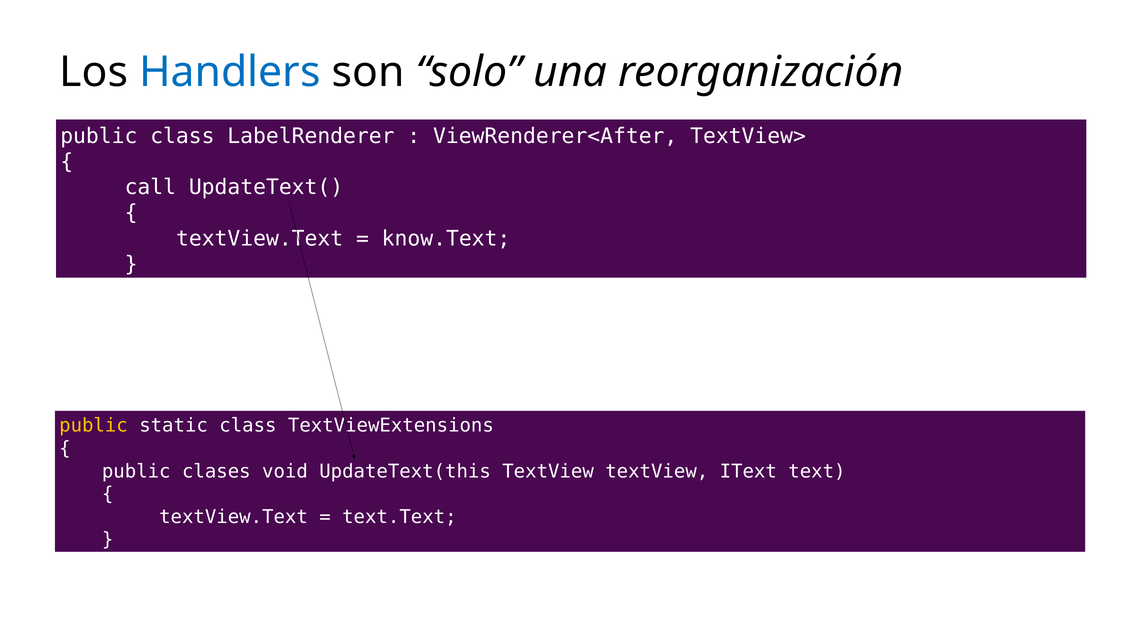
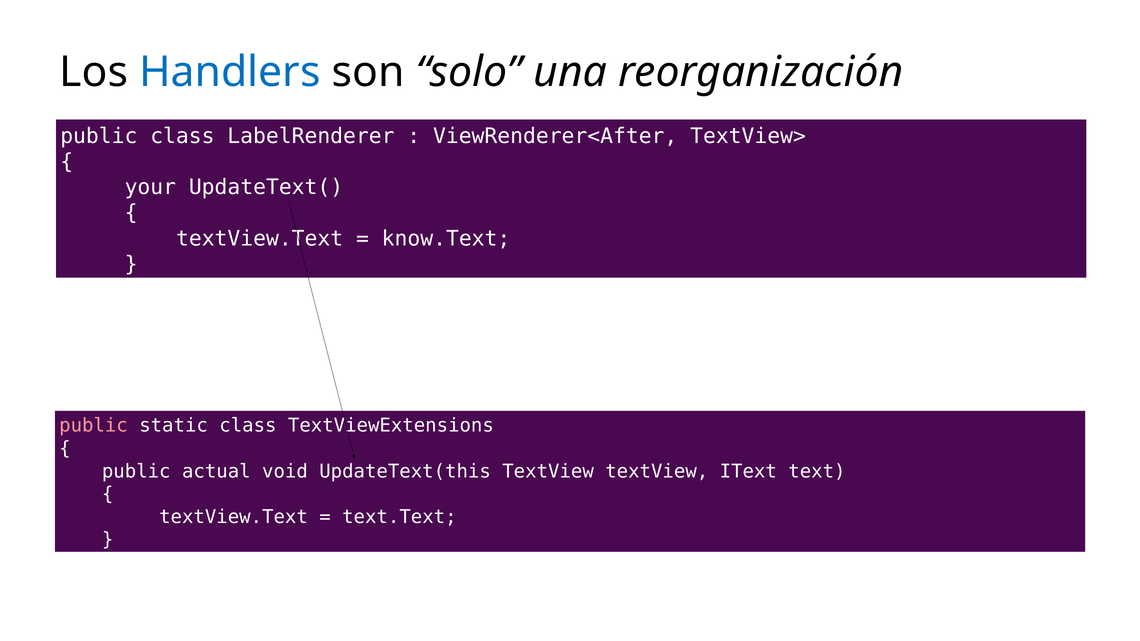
call: call -> your
public at (94, 426) colour: yellow -> pink
clases: clases -> actual
